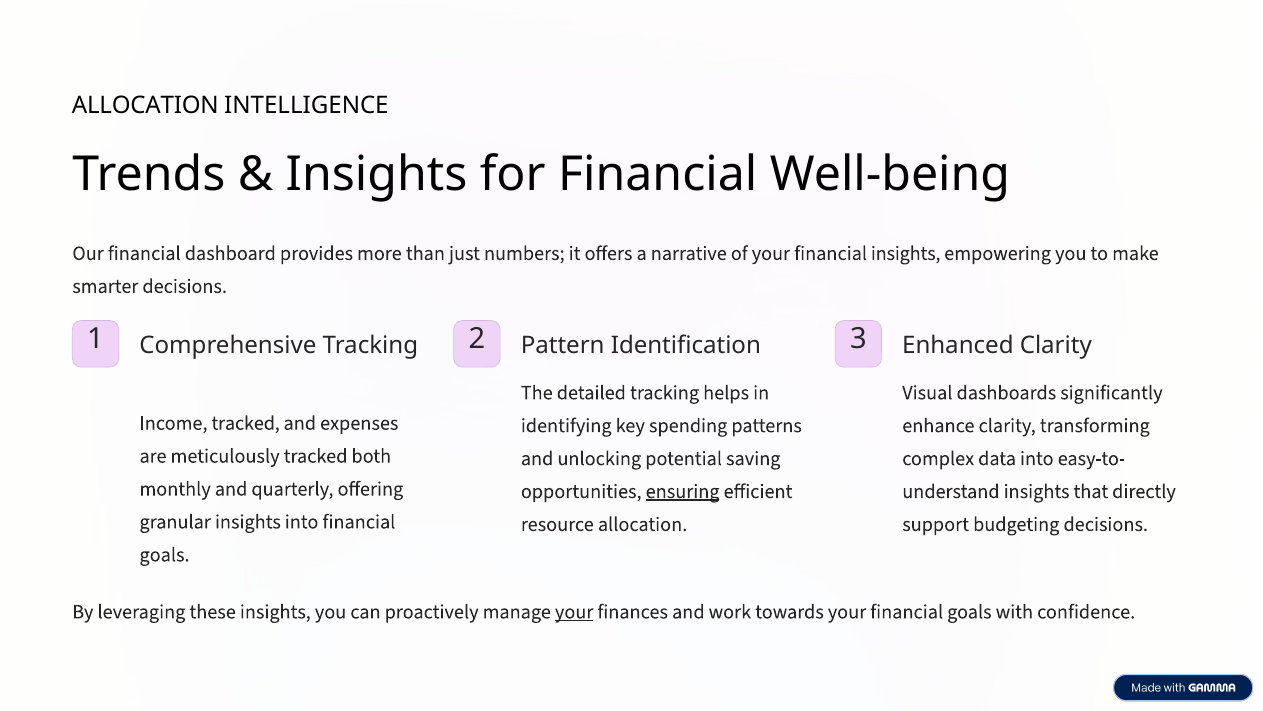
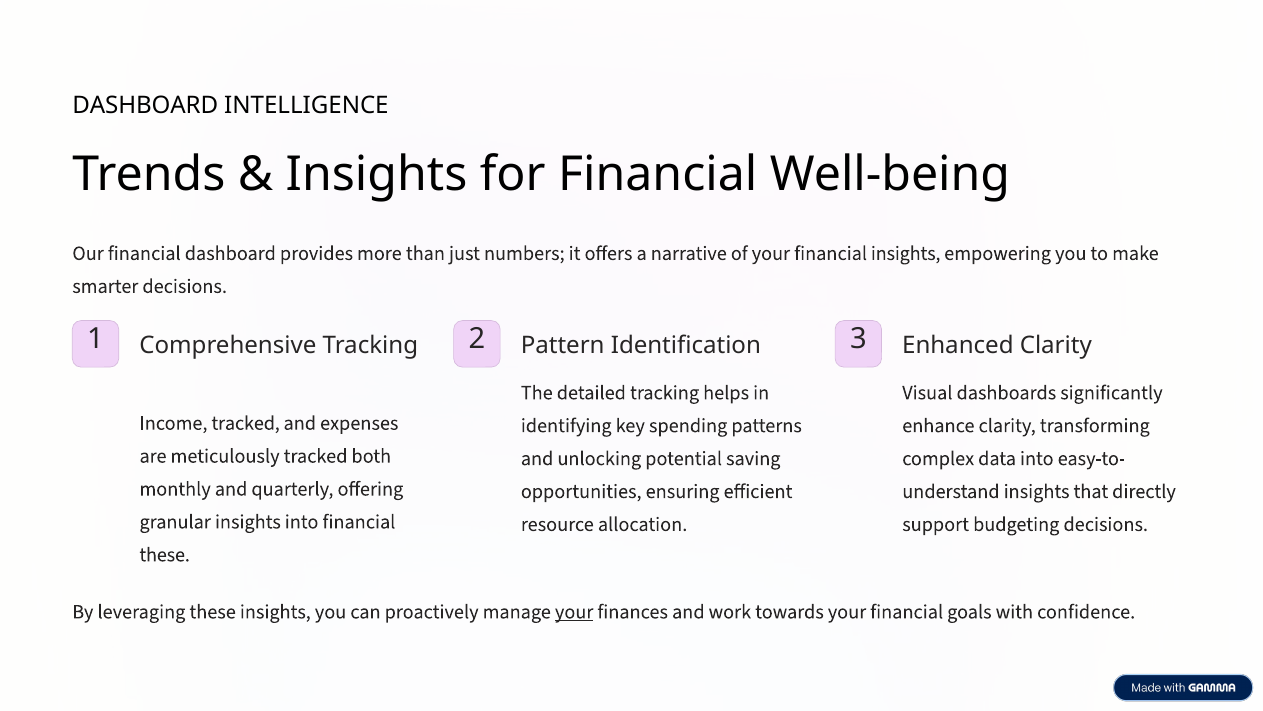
ALLOCATION at (145, 106): ALLOCATION -> DASHBOARD
ensuring underline: present -> none
goals at (165, 554): goals -> these
